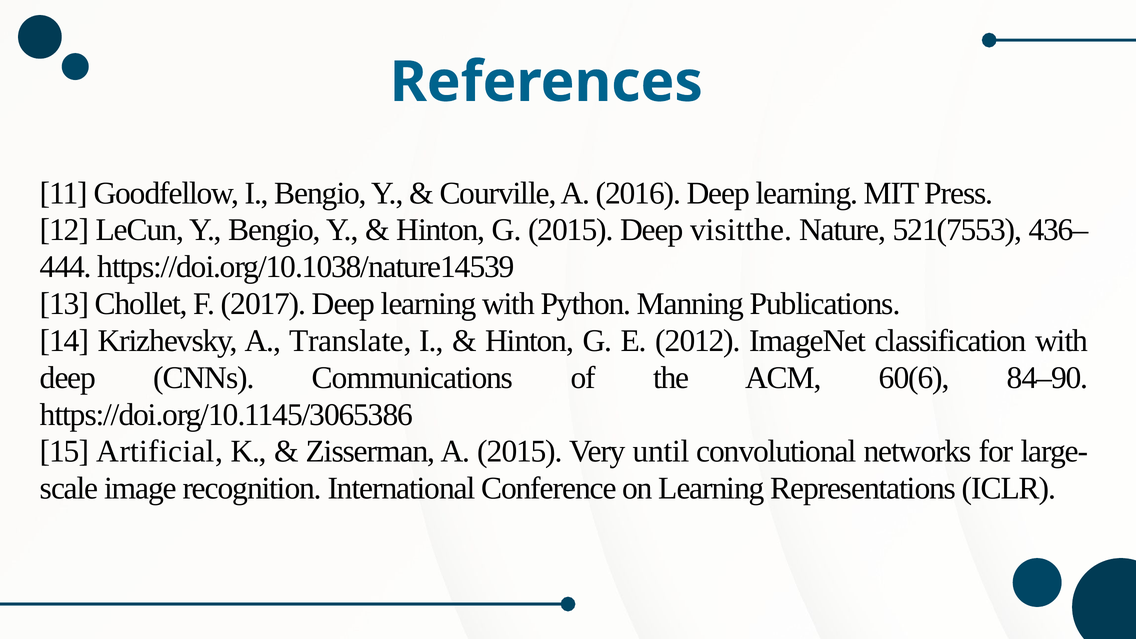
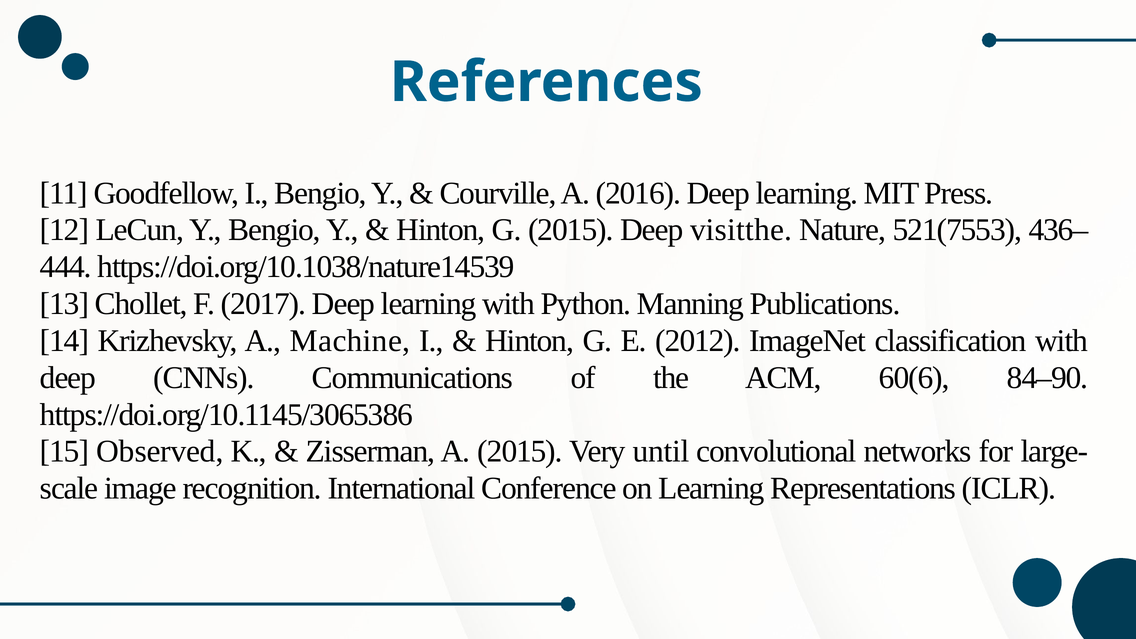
Translate: Translate -> Machine
Artificial: Artificial -> Observed
